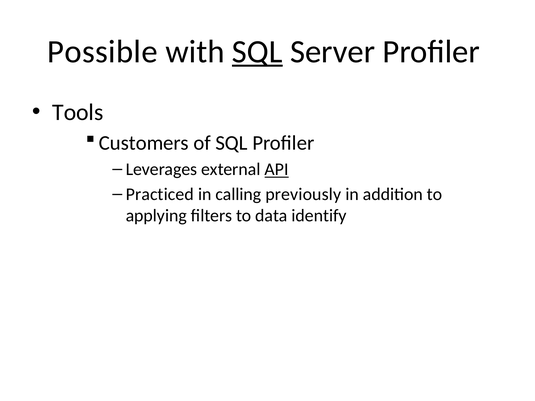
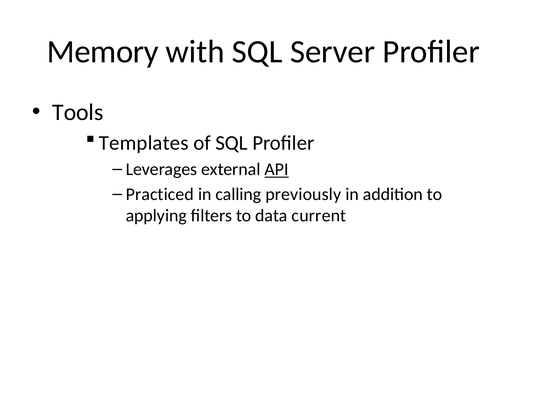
Possible: Possible -> Memory
SQL at (257, 52) underline: present -> none
Customers: Customers -> Templates
identify: identify -> current
